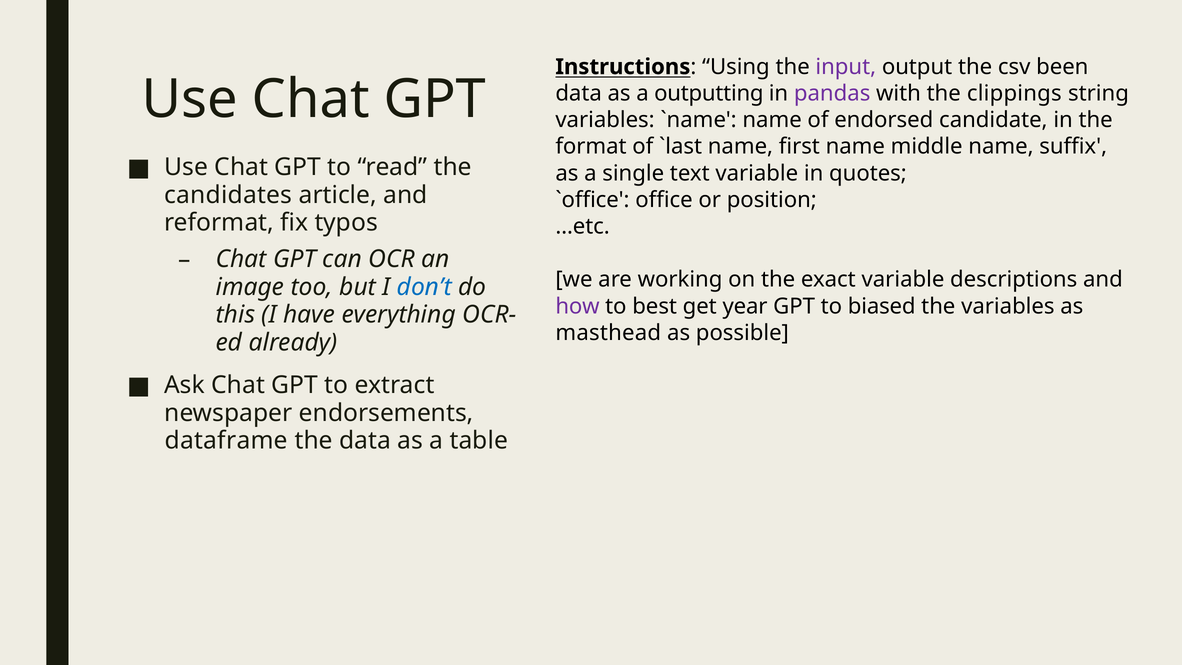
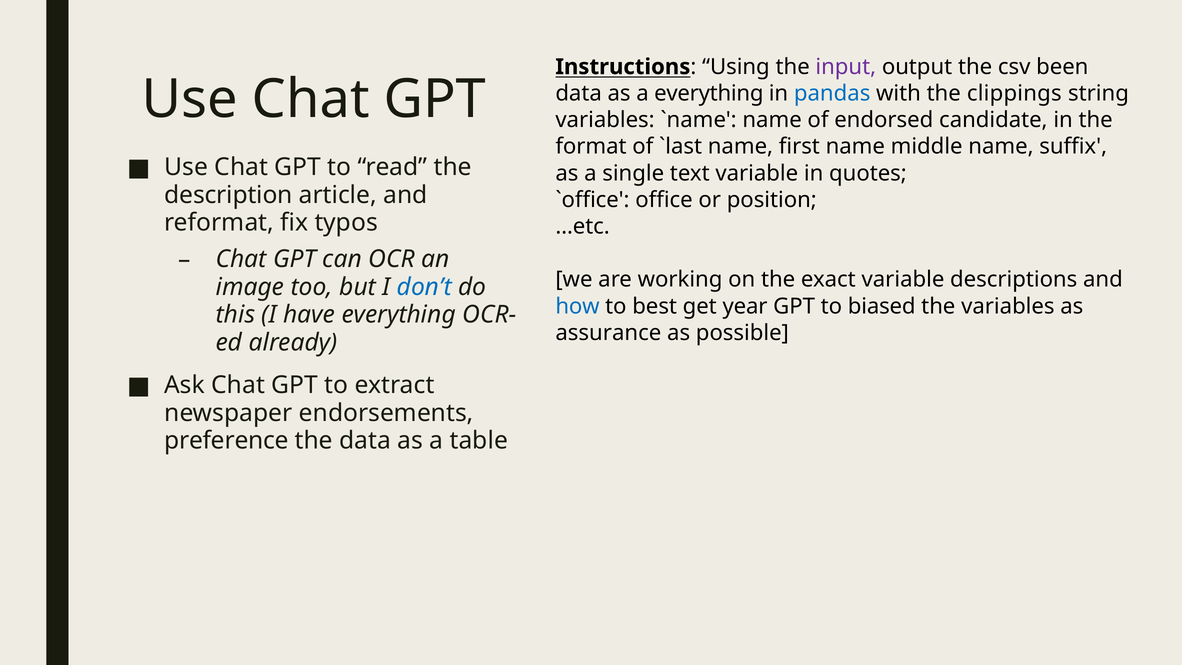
a outputting: outputting -> everything
pandas colour: purple -> blue
candidates: candidates -> description
how colour: purple -> blue
masthead: masthead -> assurance
dataframe: dataframe -> preference
